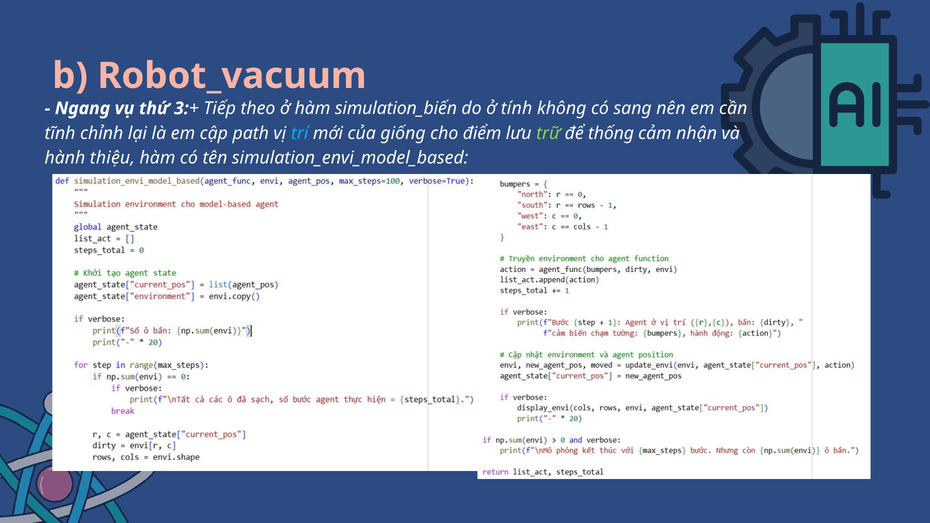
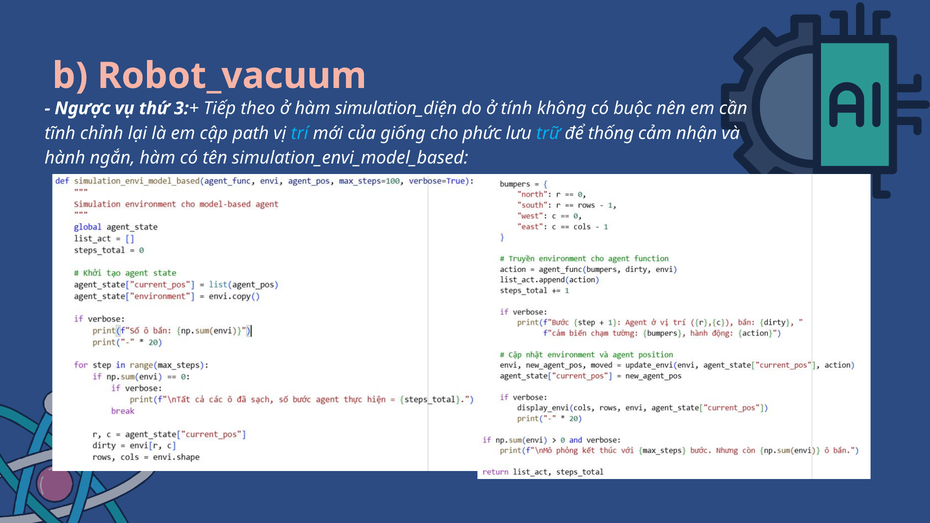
Ngang: Ngang -> Ngược
simulation_biến: simulation_biến -> simulation_diện
sang: sang -> buộc
điểm: điểm -> phức
trữ colour: light green -> light blue
thiệu: thiệu -> ngắn
